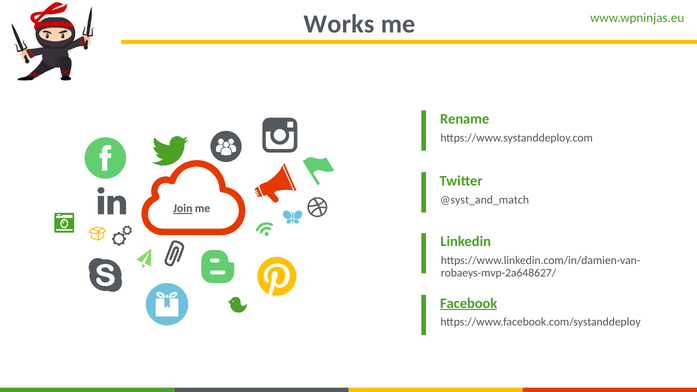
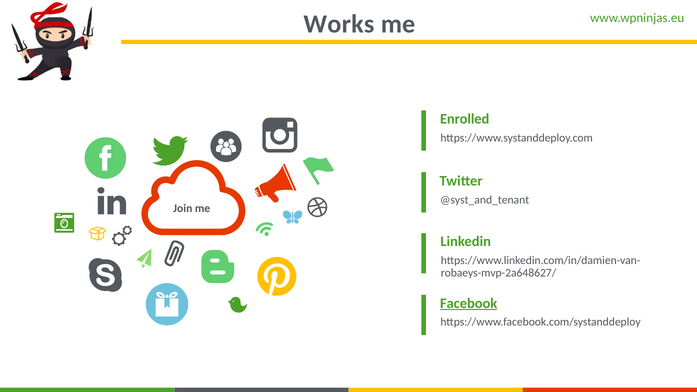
Rename: Rename -> Enrolled
@syst_and_match: @syst_and_match -> @syst_and_tenant
Join underline: present -> none
